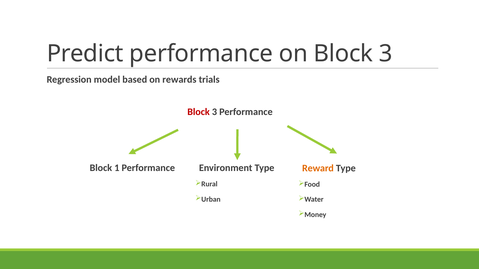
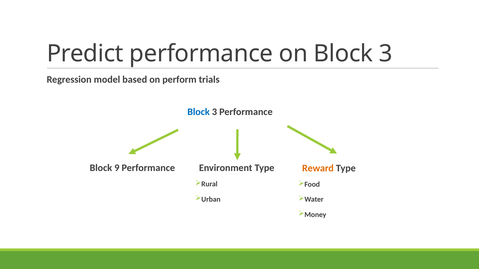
rewards: rewards -> perform
Block at (199, 112) colour: red -> blue
1: 1 -> 9
